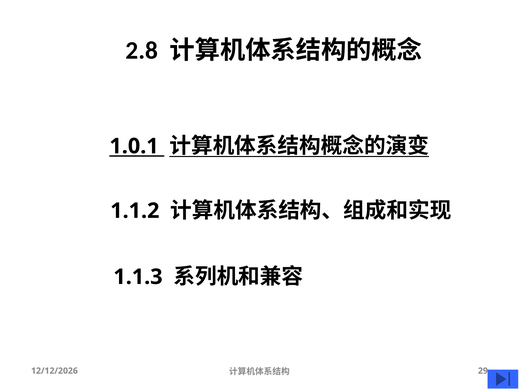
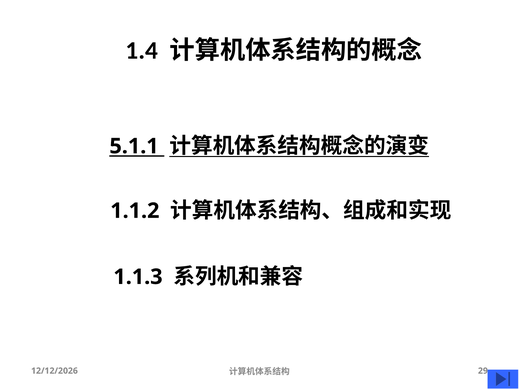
2.8: 2.8 -> 1.4
1.0.1: 1.0.1 -> 5.1.1
